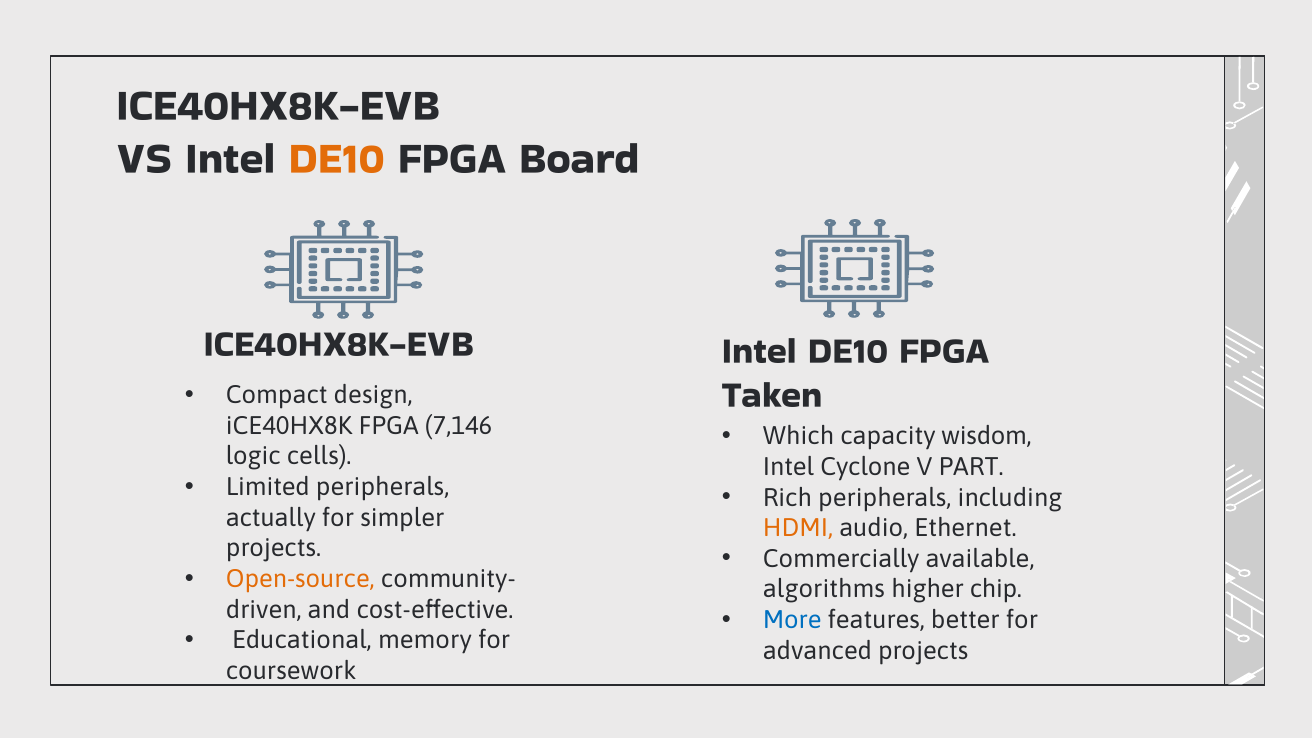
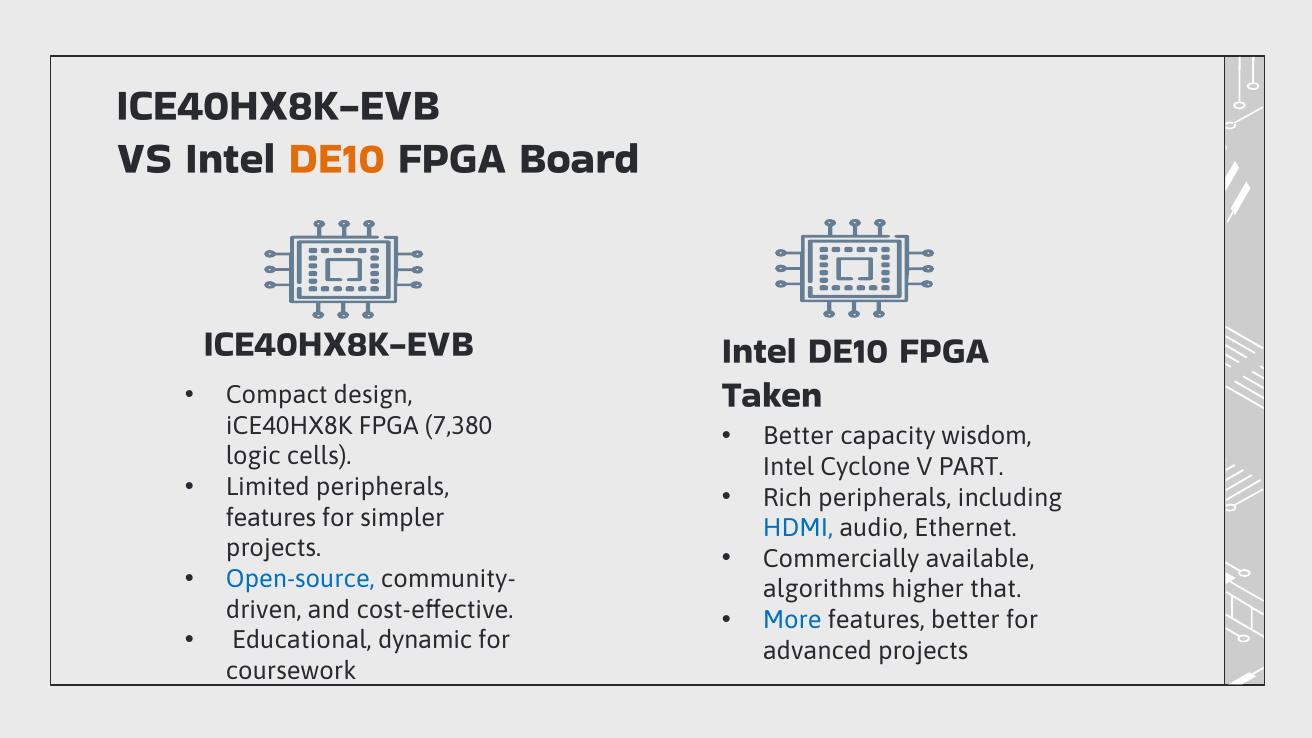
7,146: 7,146 -> 7,380
Which at (799, 436): Which -> Better
actually at (271, 518): actually -> features
HDMI colour: orange -> blue
Open-source colour: orange -> blue
chip: chip -> that
memory: memory -> dynamic
